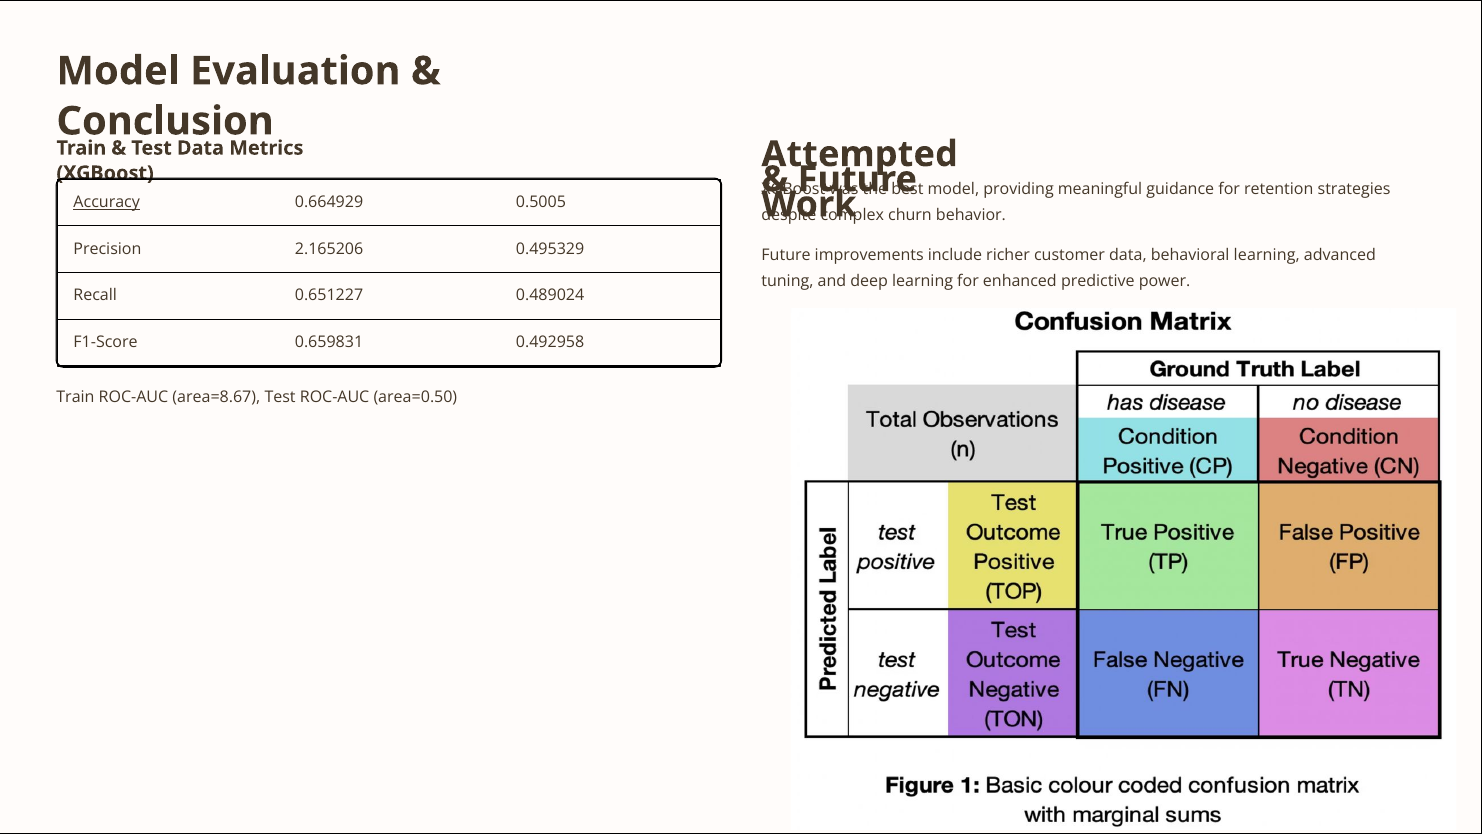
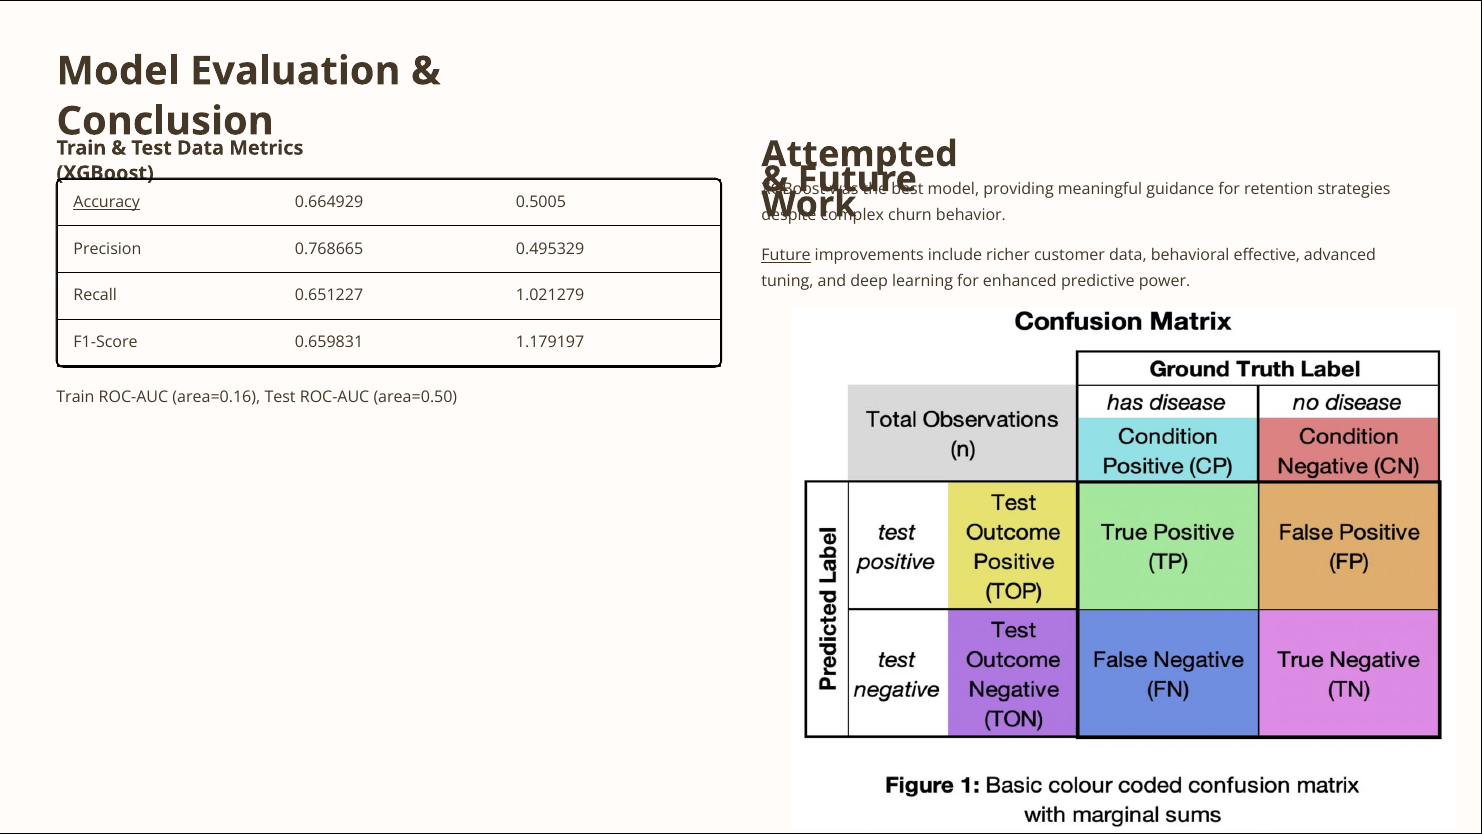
2.165206: 2.165206 -> 0.768665
Future at (786, 255) underline: none -> present
behavioral learning: learning -> effective
0.489024: 0.489024 -> 1.021279
0.492958: 0.492958 -> 1.179197
area=8.67: area=8.67 -> area=0.16
